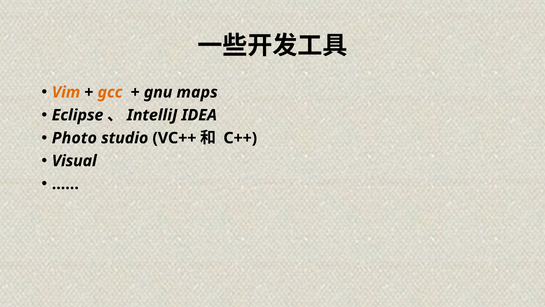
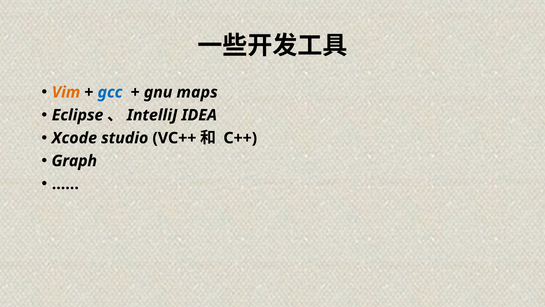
gcc colour: orange -> blue
Photo: Photo -> Xcode
Visual: Visual -> Graph
